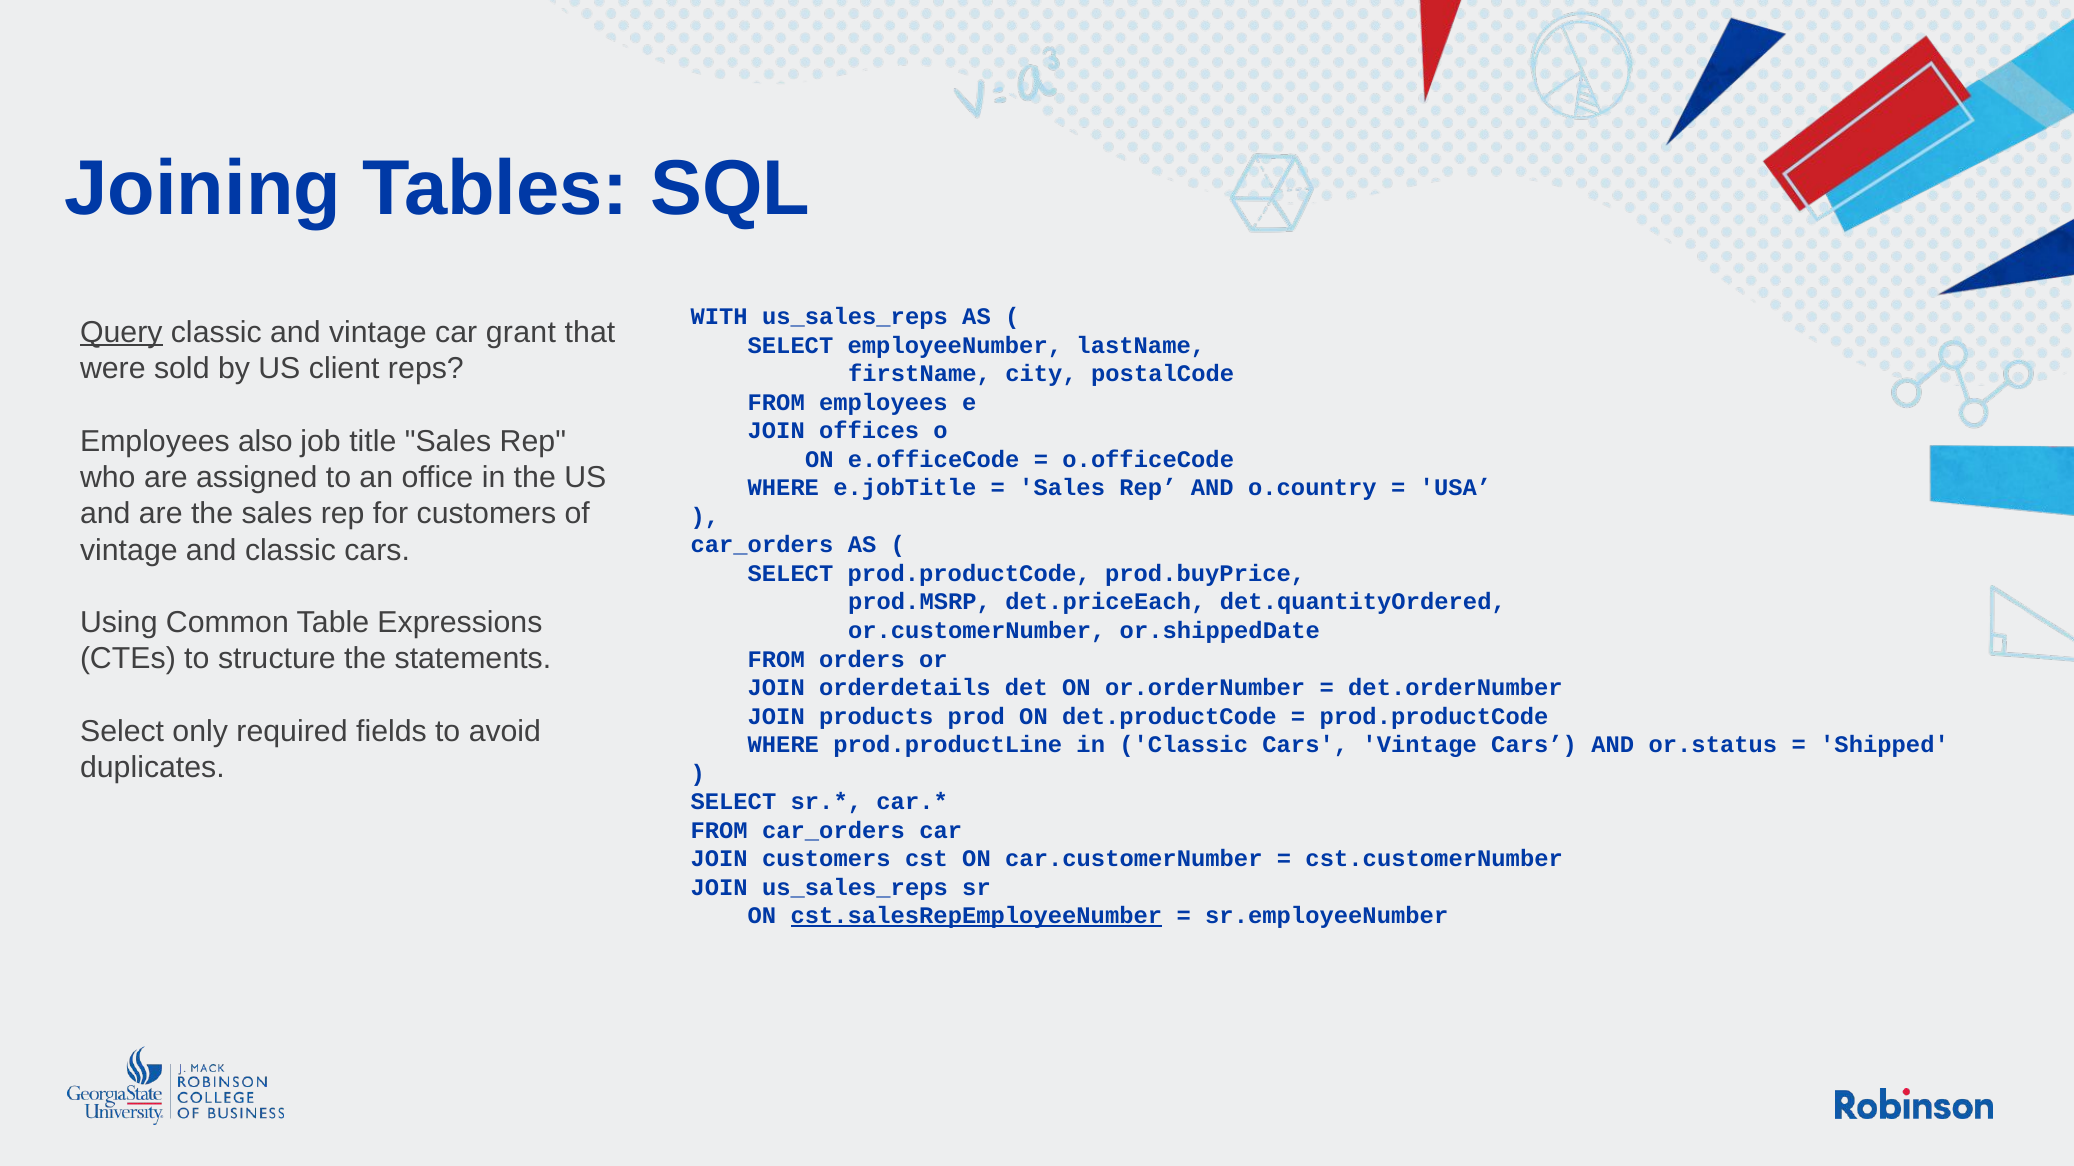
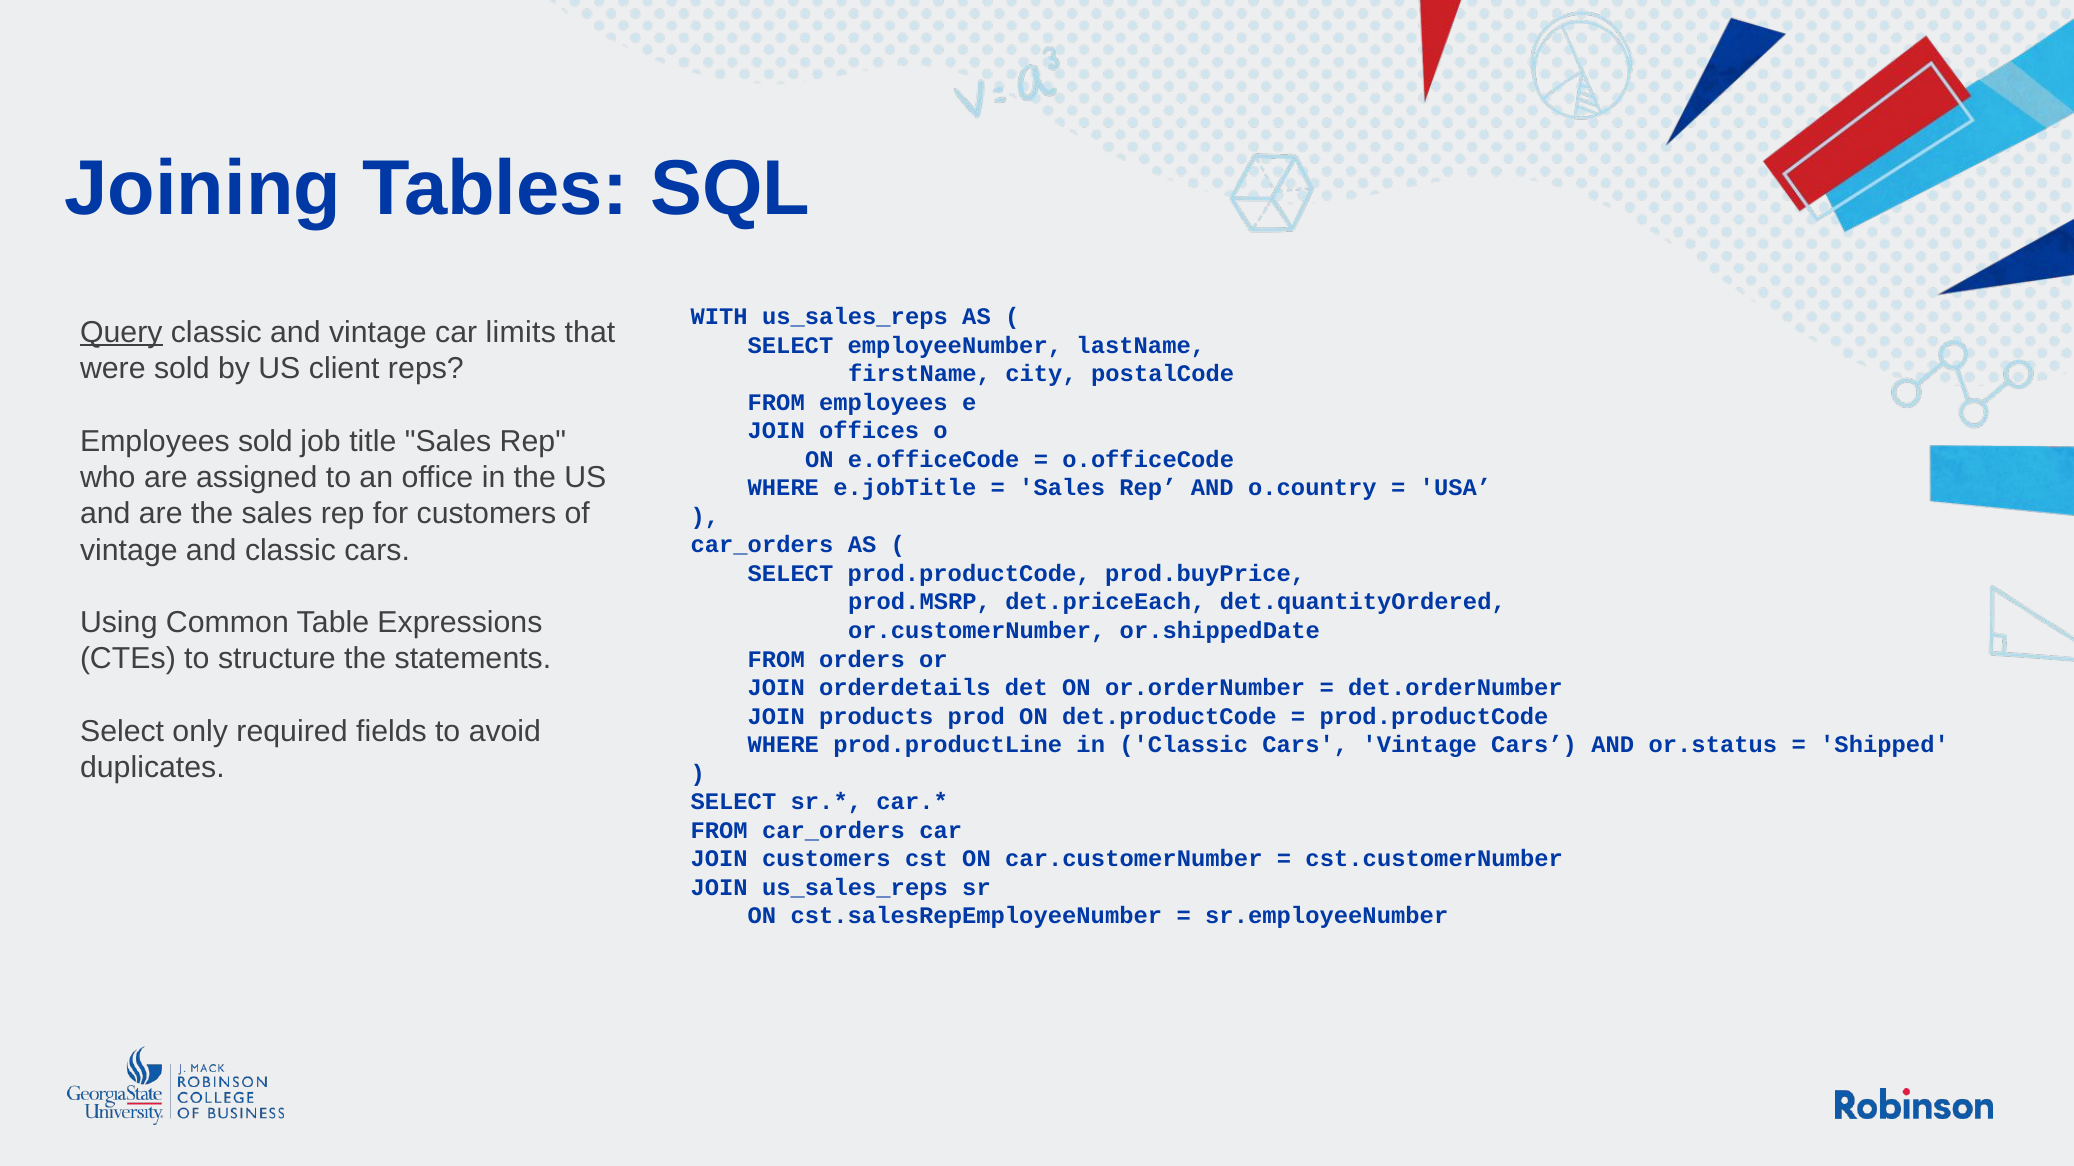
grant: grant -> limits
Employees also: also -> sold
cst.salesRepEmployeeNumber underline: present -> none
